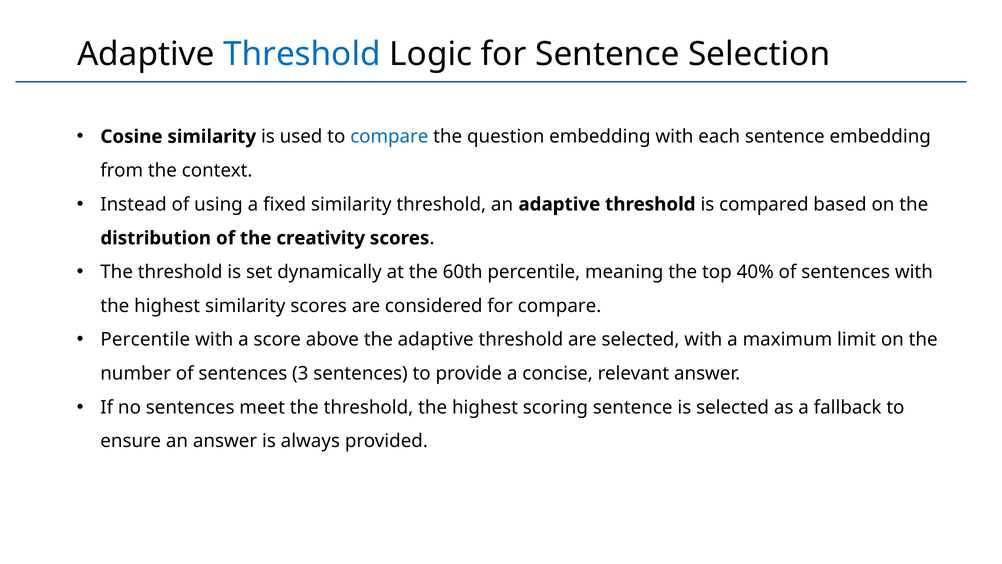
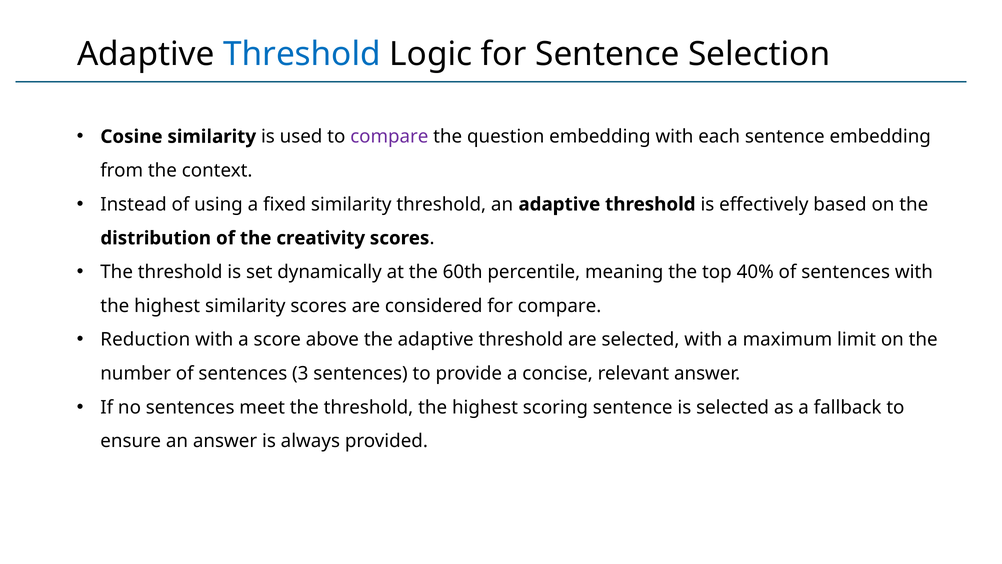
compare at (389, 137) colour: blue -> purple
compared: compared -> effectively
Percentile at (145, 339): Percentile -> Reduction
